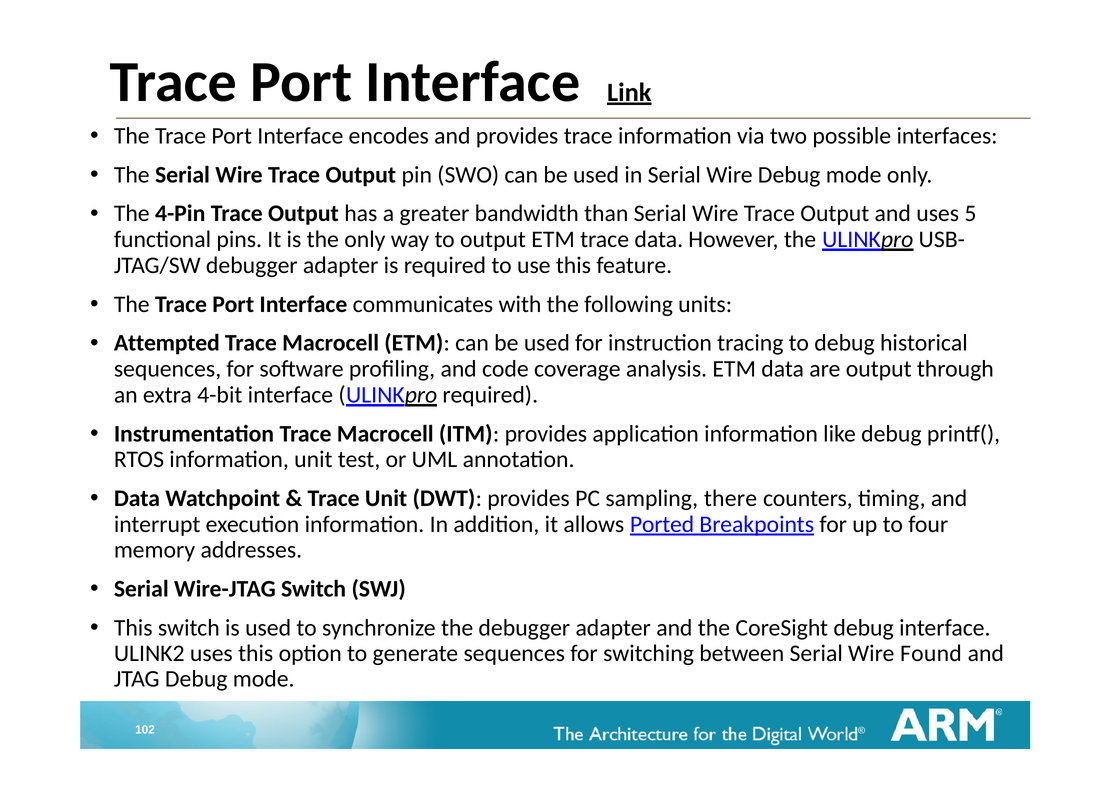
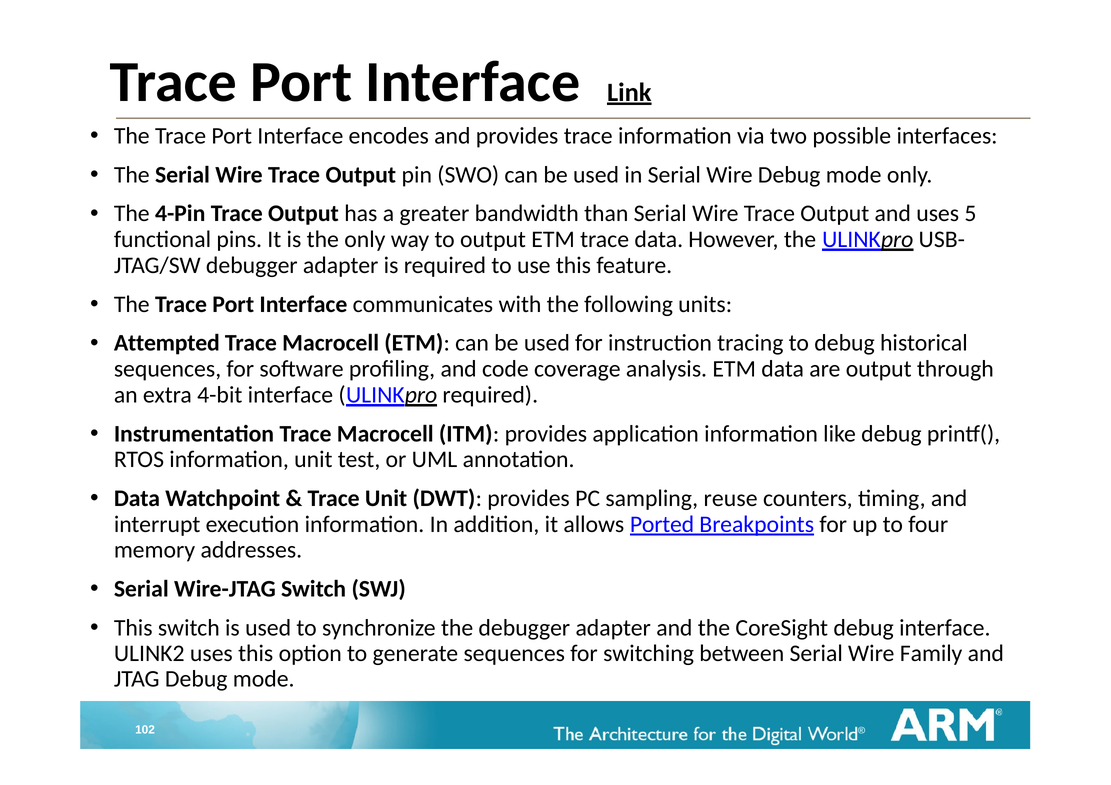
there: there -> reuse
Found: Found -> Family
